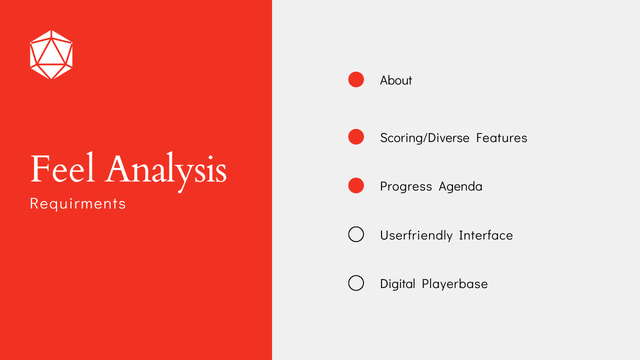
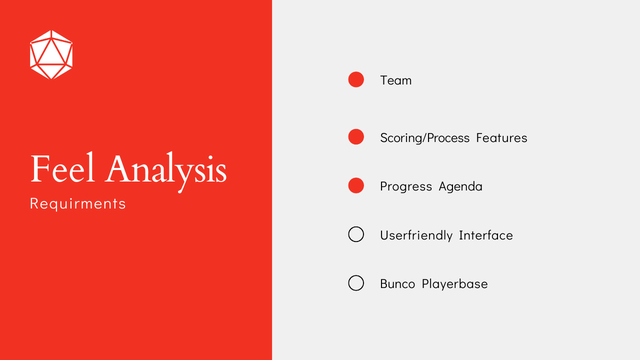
About: About -> Team
Scoring/Diverse: Scoring/Diverse -> Scoring/Process
Digital: Digital -> Bunco
